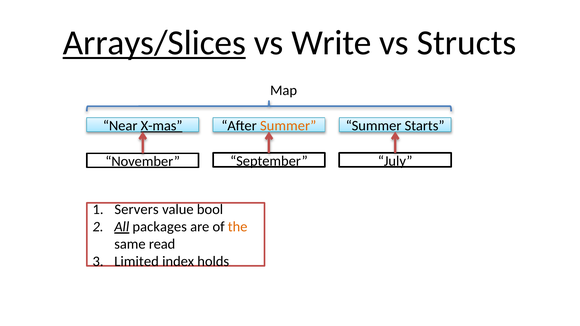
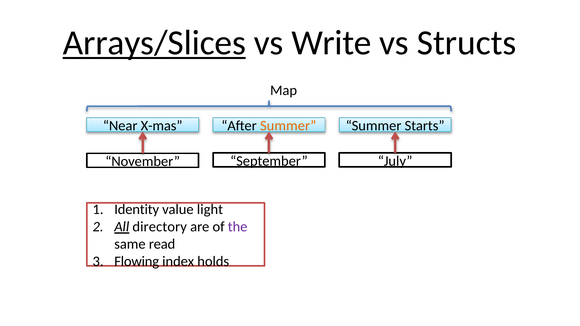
X-mas underline: present -> none
Servers: Servers -> Identity
bool: bool -> light
packages: packages -> directory
the colour: orange -> purple
Limited: Limited -> Flowing
